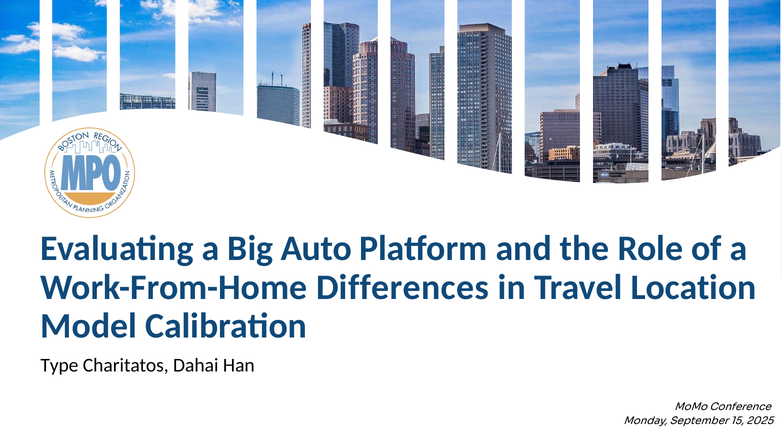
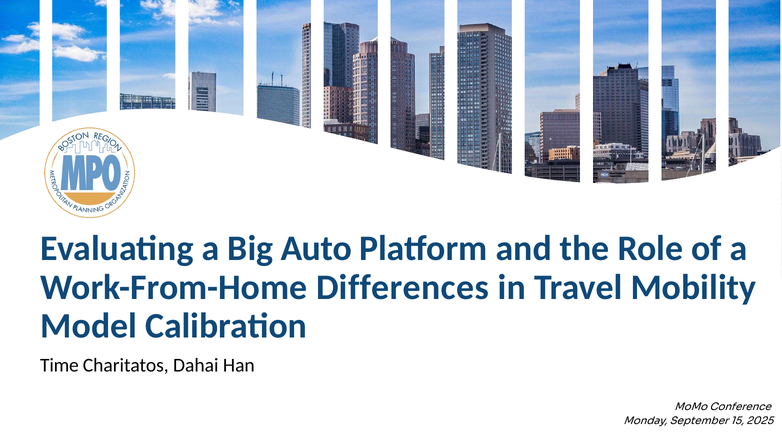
Location: Location -> Mobility
Type: Type -> Time
